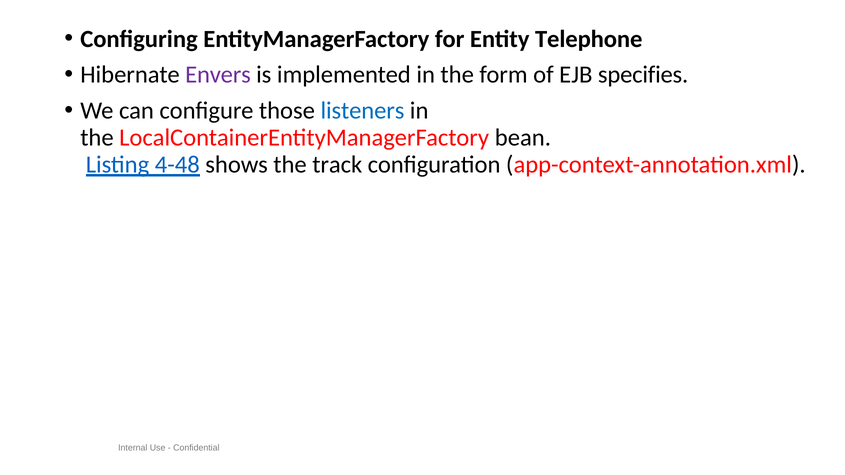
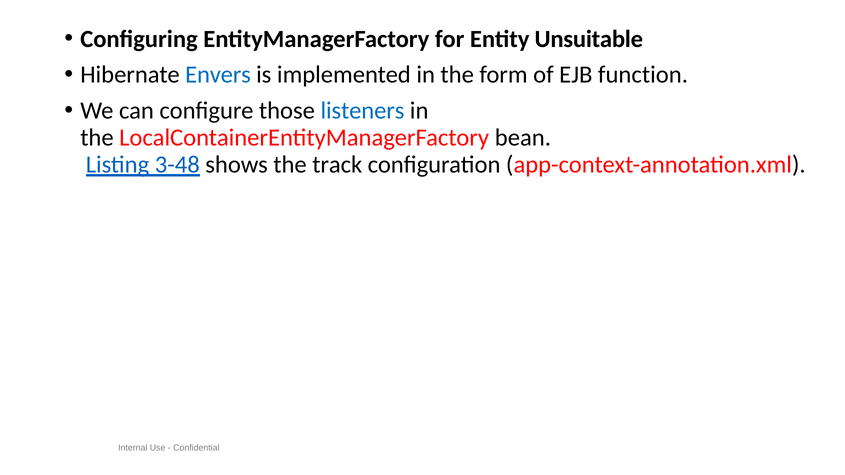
Telephone: Telephone -> Unsuitable
Envers colour: purple -> blue
specifies: specifies -> function
4-48: 4-48 -> 3-48
